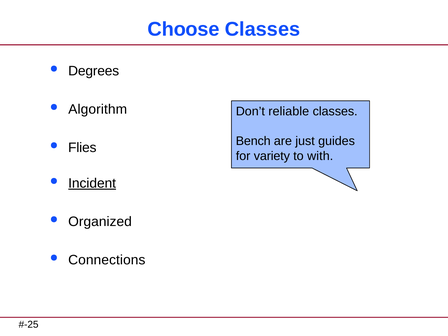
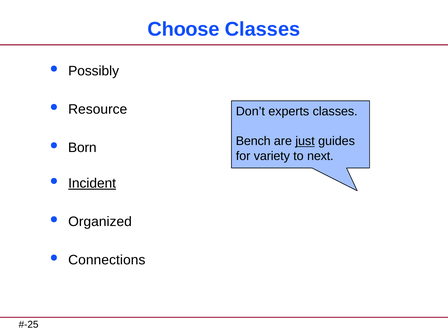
Degrees: Degrees -> Possibly
Algorithm: Algorithm -> Resource
reliable: reliable -> experts
just underline: none -> present
Flies: Flies -> Born
with: with -> next
